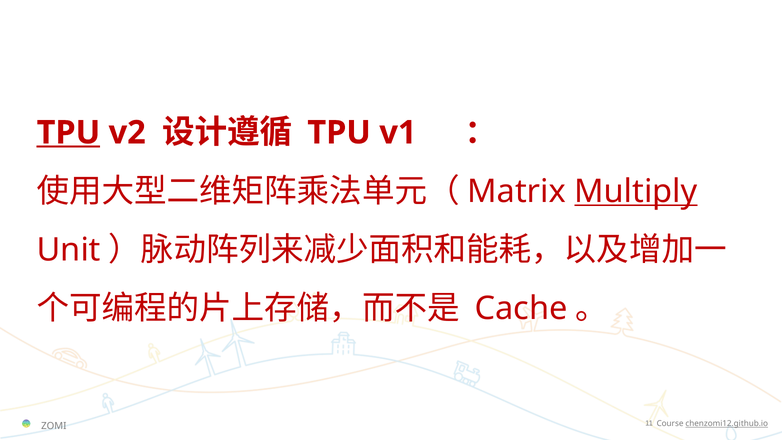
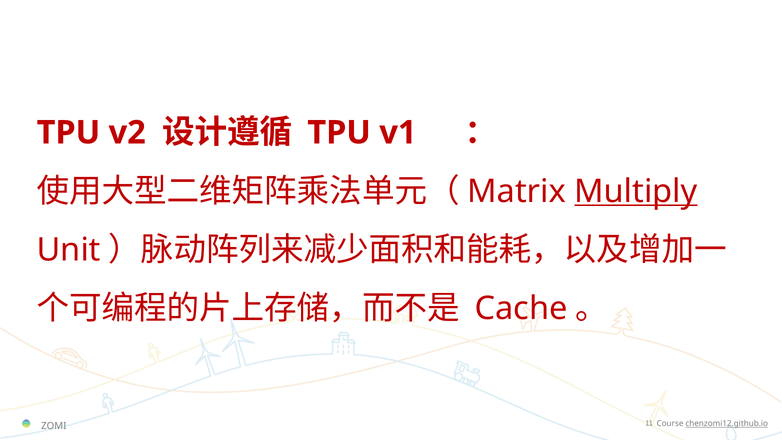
TPU at (68, 133) underline: present -> none
